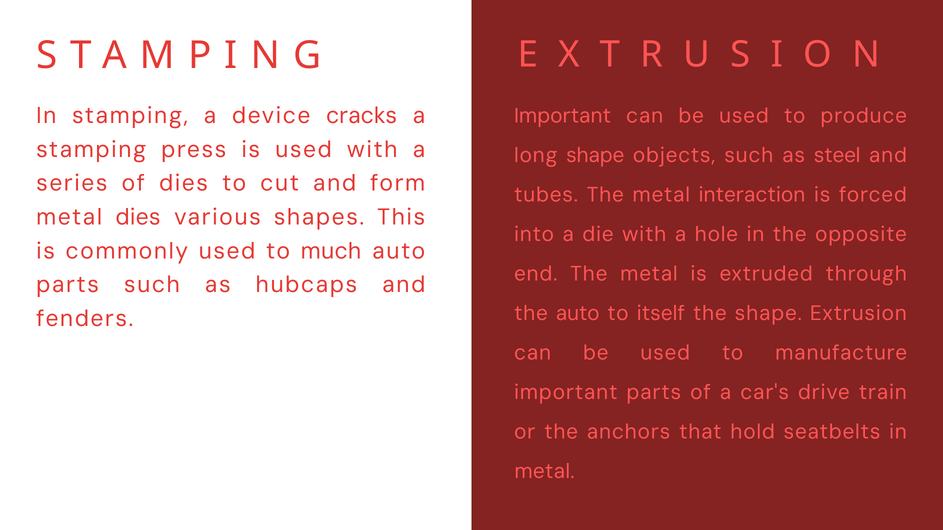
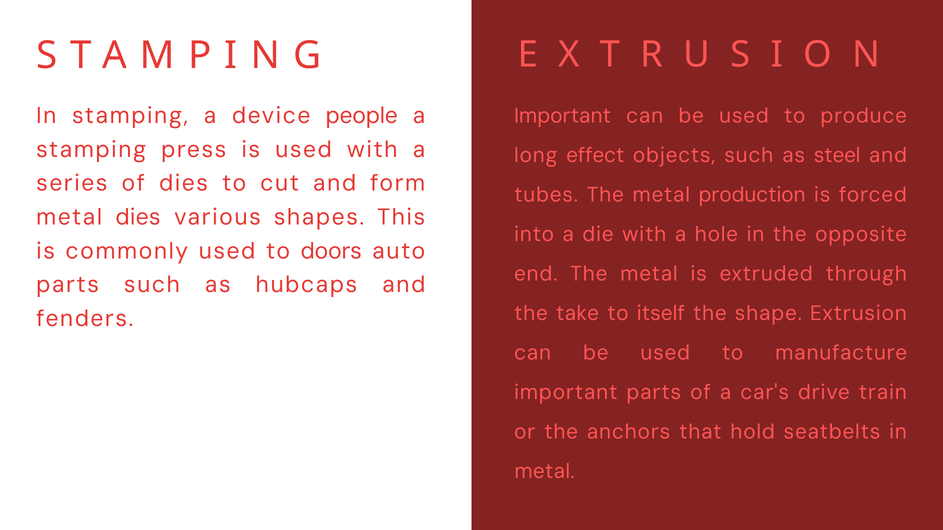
cracks: cracks -> people
long shape: shape -> effect
interaction: interaction -> production
much: much -> doors
the auto: auto -> take
